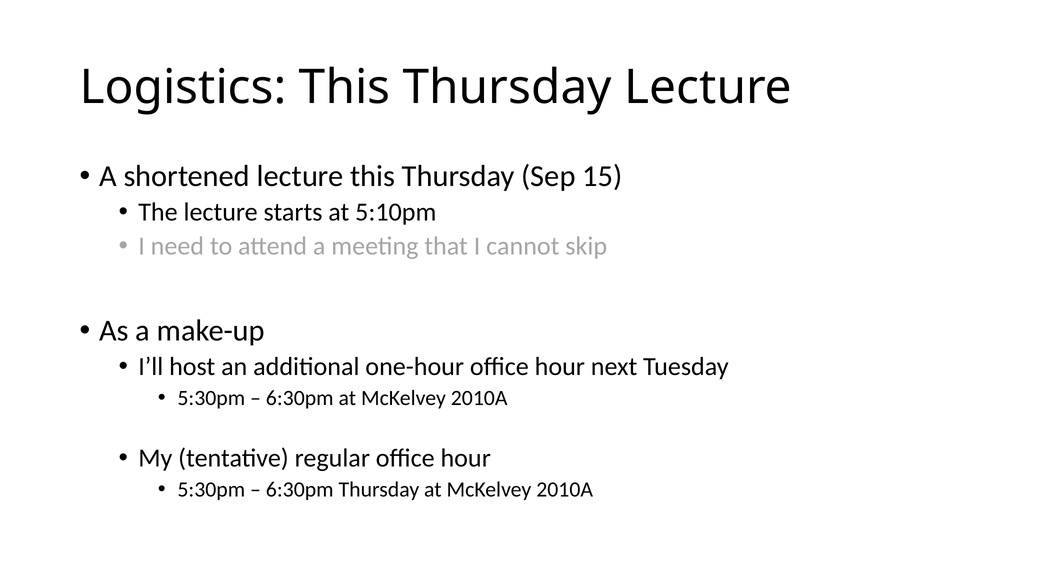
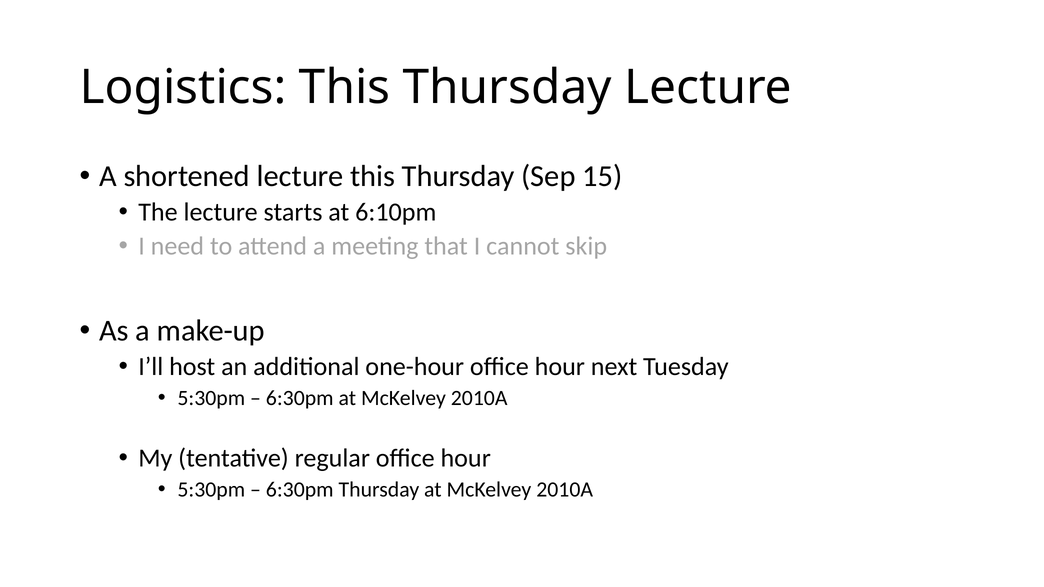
5:10pm: 5:10pm -> 6:10pm
